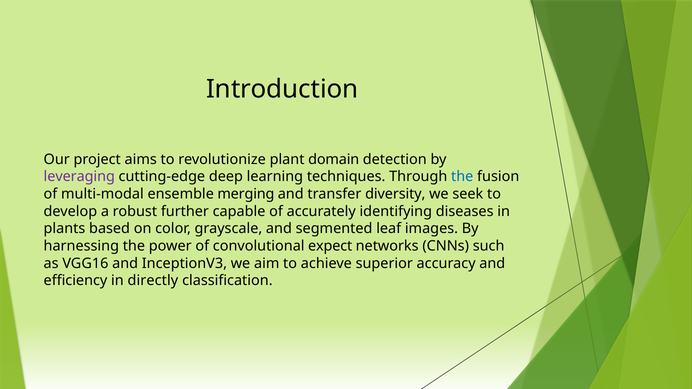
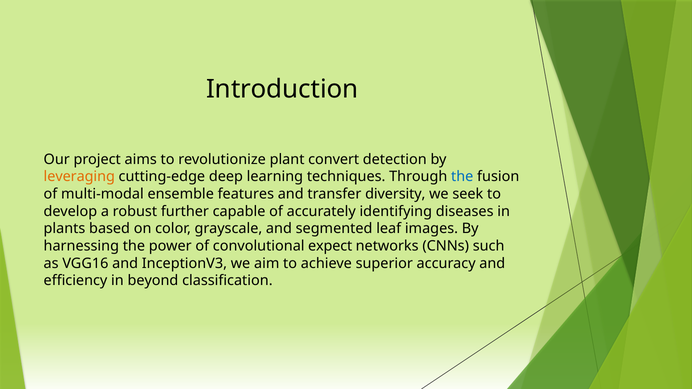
domain: domain -> convert
leveraging colour: purple -> orange
merging: merging -> features
directly: directly -> beyond
